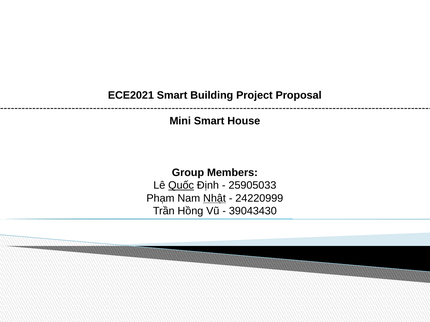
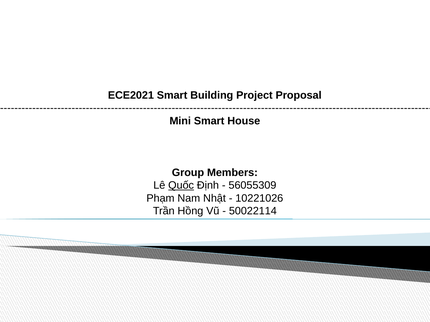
25905033: 25905033 -> 56055309
Nhật underline: present -> none
24220999: 24220999 -> 10221026
39043430: 39043430 -> 50022114
